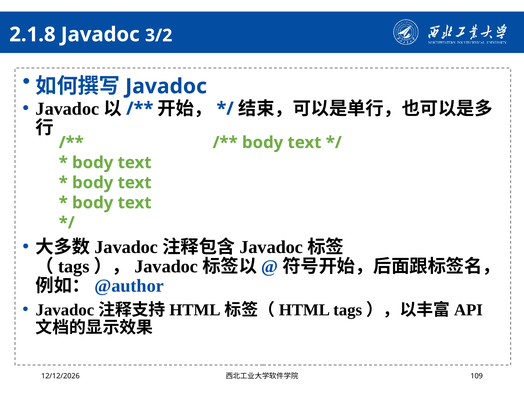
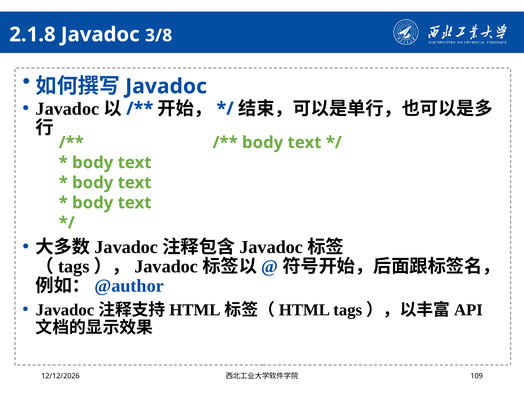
3/2: 3/2 -> 3/8
